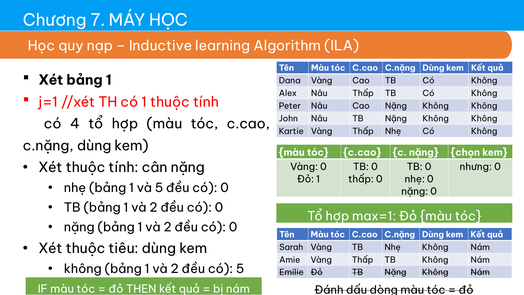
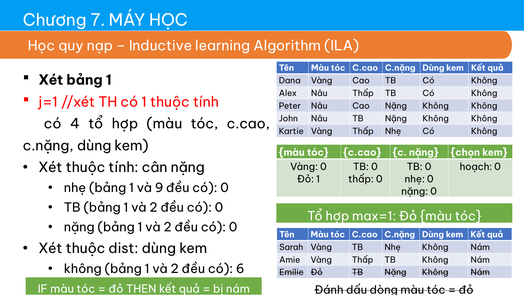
nhưng: nhưng -> hoạch
và 5: 5 -> 9
tiêu: tiêu -> dist
có 5: 5 -> 6
